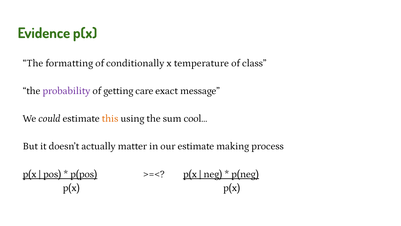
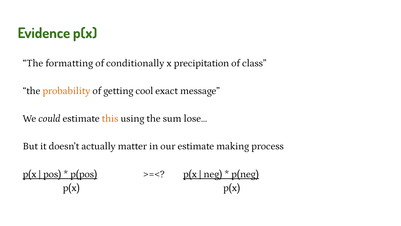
temperature: temperature -> precipitation
probability colour: purple -> orange
care: care -> cool
cool…: cool… -> lose…
